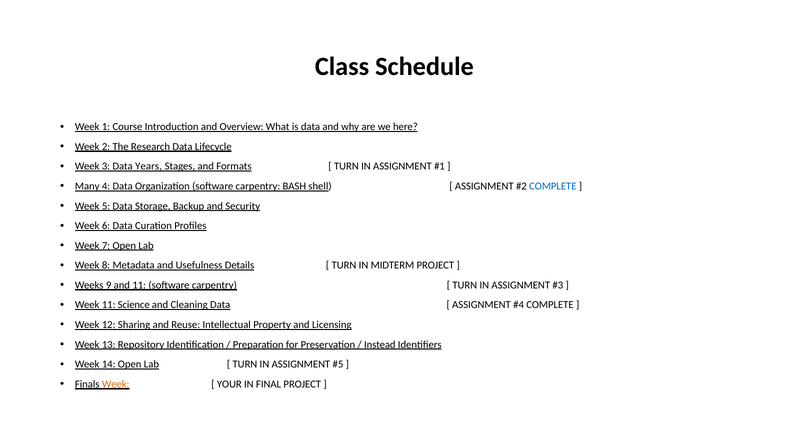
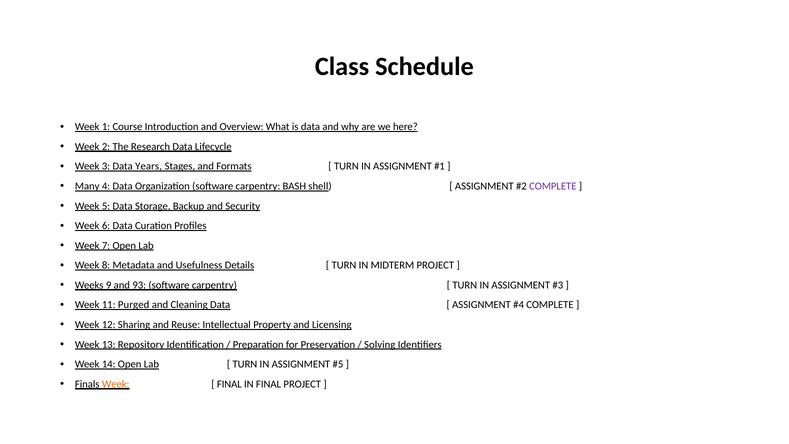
COMPLETE at (553, 186) colour: blue -> purple
and 11: 11 -> 93
Science: Science -> Purged
Instead: Instead -> Solving
YOUR at (229, 384): YOUR -> FINAL
